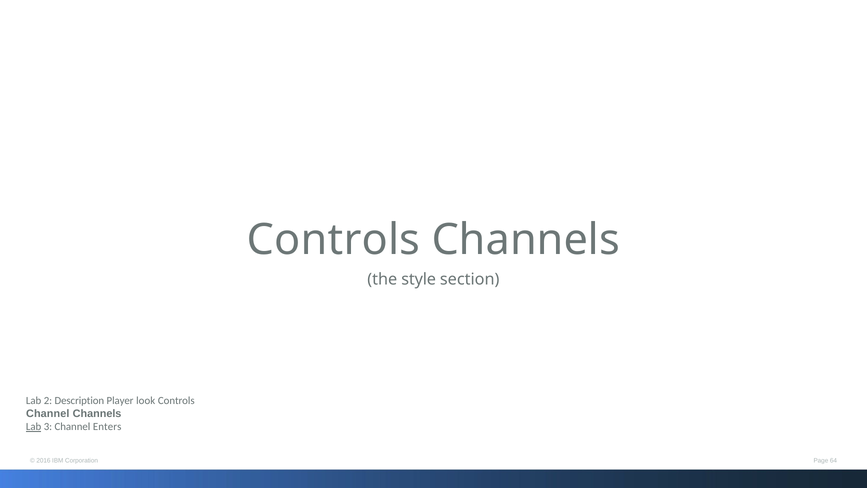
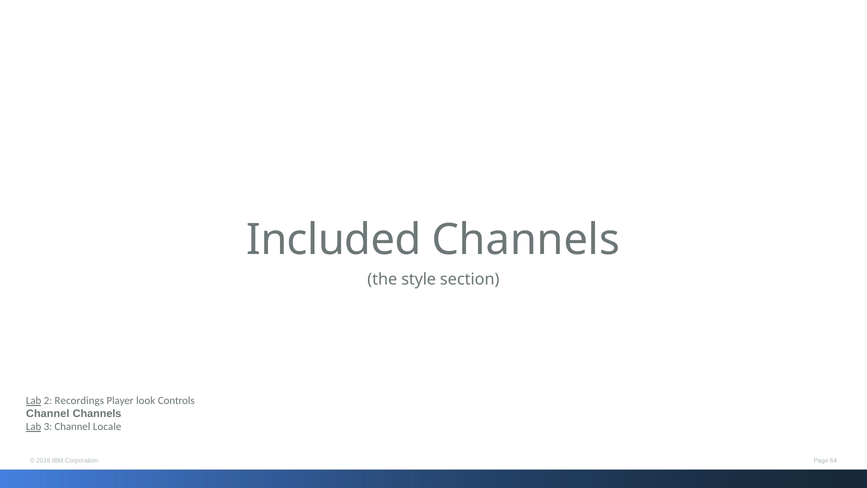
Controls at (334, 240): Controls -> Included
Lab at (34, 401) underline: none -> present
Description: Description -> Recordings
Enters: Enters -> Locale
